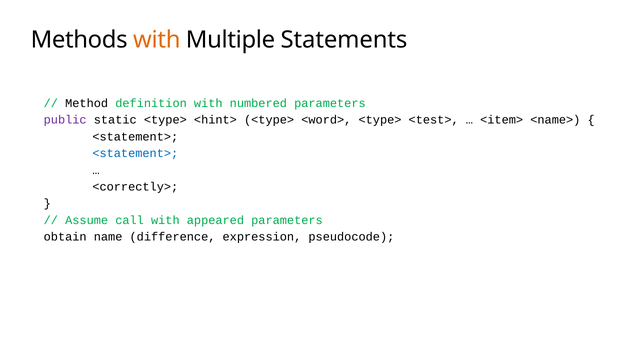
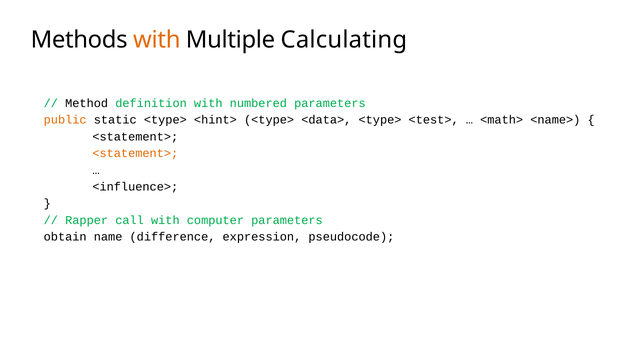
Statements: Statements -> Calculating
public colour: purple -> orange
<word>: <word> -> <data>
<item>: <item> -> <math>
<statement> at (135, 153) colour: blue -> orange
<correctly>: <correctly> -> <influence>
Assume: Assume -> Rapper
appeared: appeared -> computer
